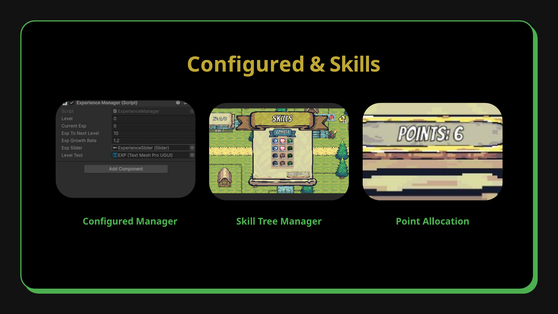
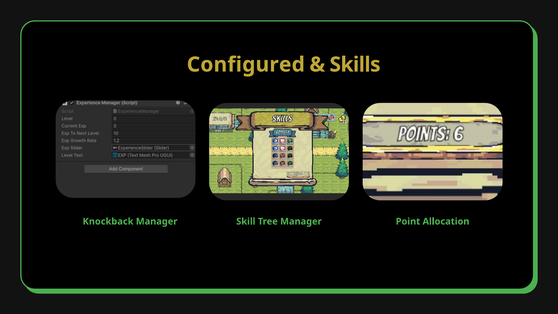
Configured at (108, 221): Configured -> Knockback
